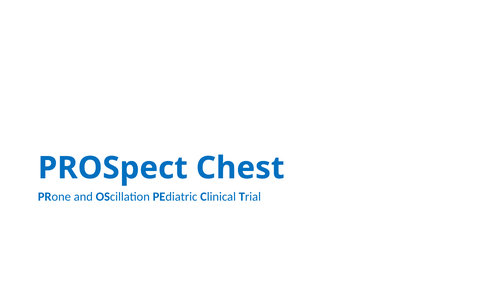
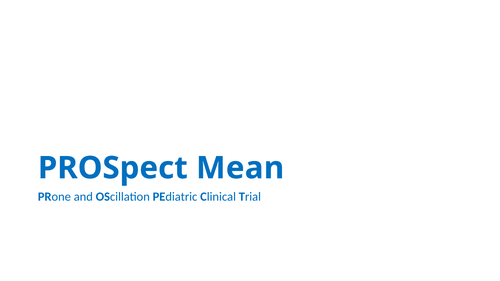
Chest: Chest -> Mean
